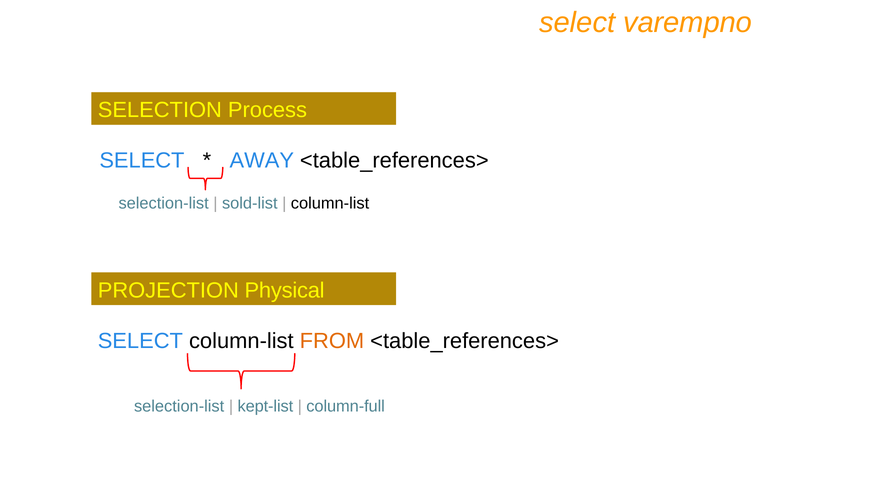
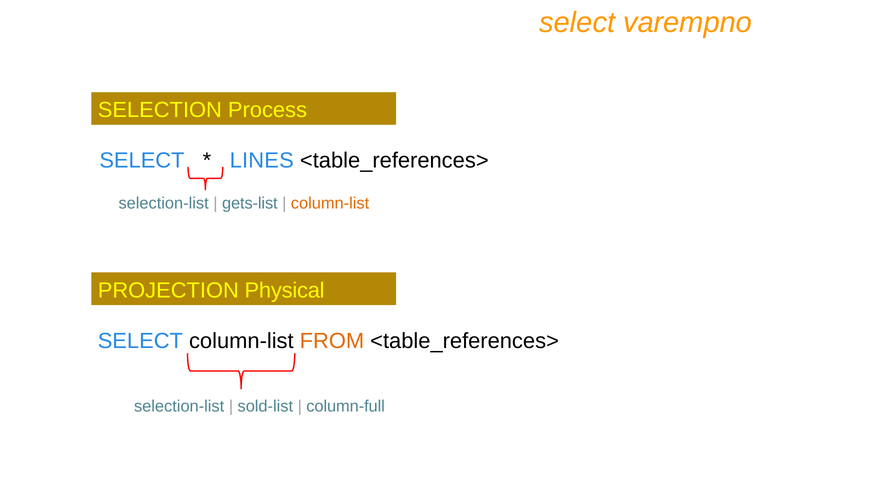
AWAY: AWAY -> LINES
sold-list: sold-list -> gets-list
column-list at (330, 203) colour: black -> orange
kept-list: kept-list -> sold-list
